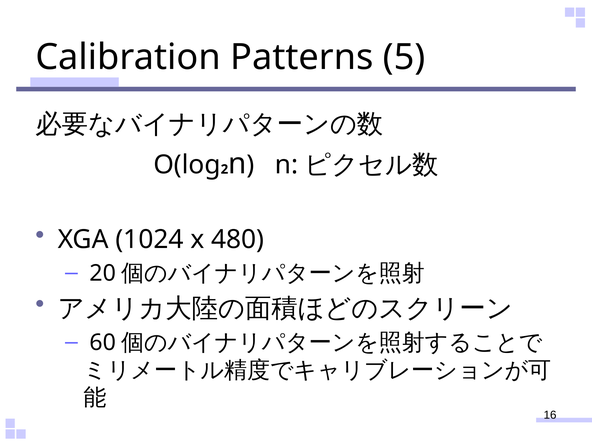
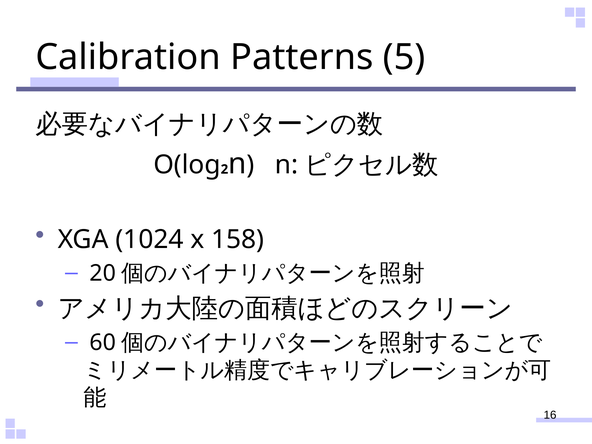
480: 480 -> 158
